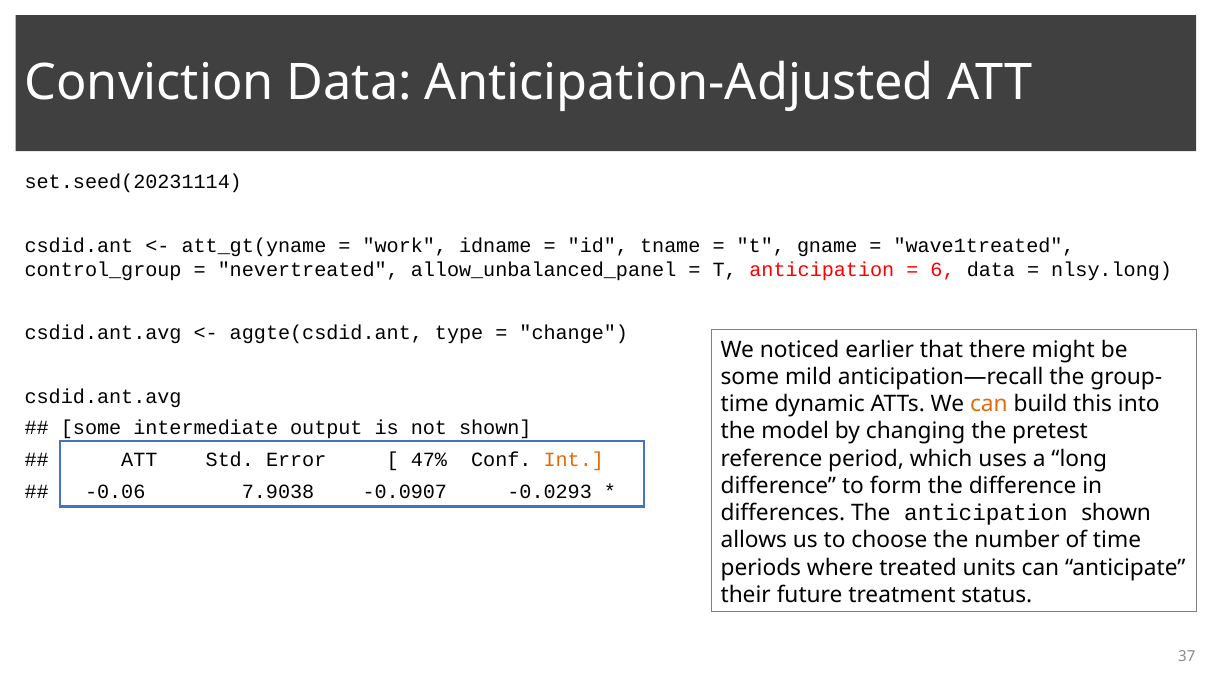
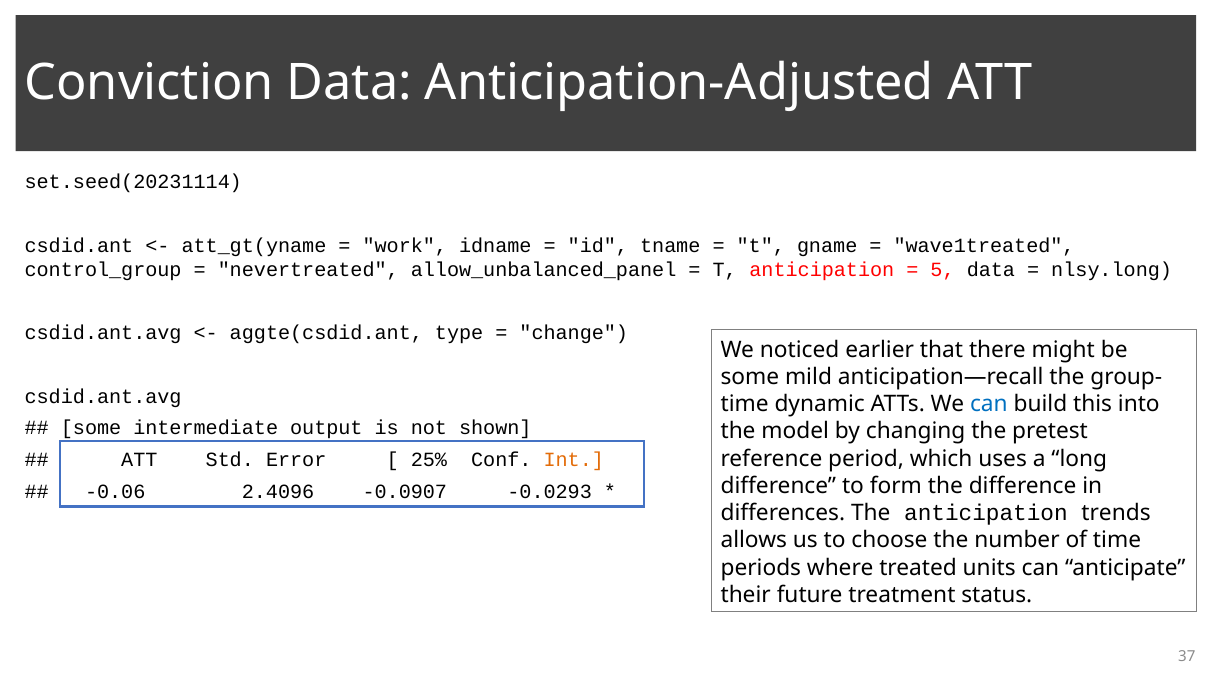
6: 6 -> 5
can at (989, 404) colour: orange -> blue
47%: 47% -> 25%
7.9038: 7.9038 -> 2.4096
anticipation shown: shown -> trends
